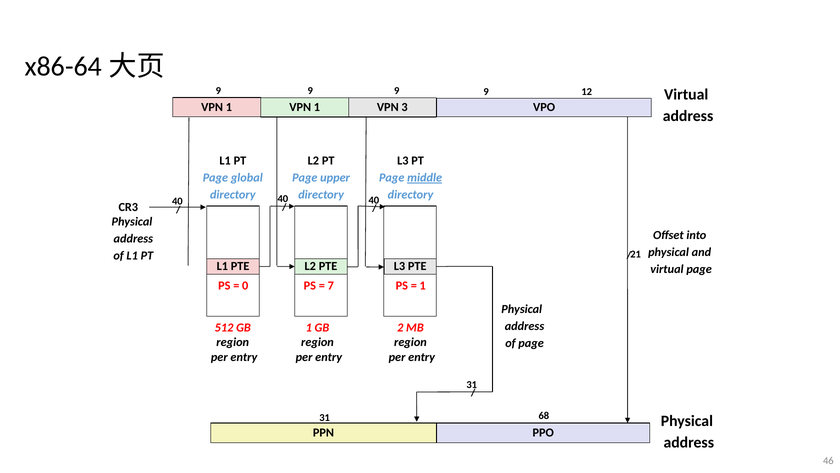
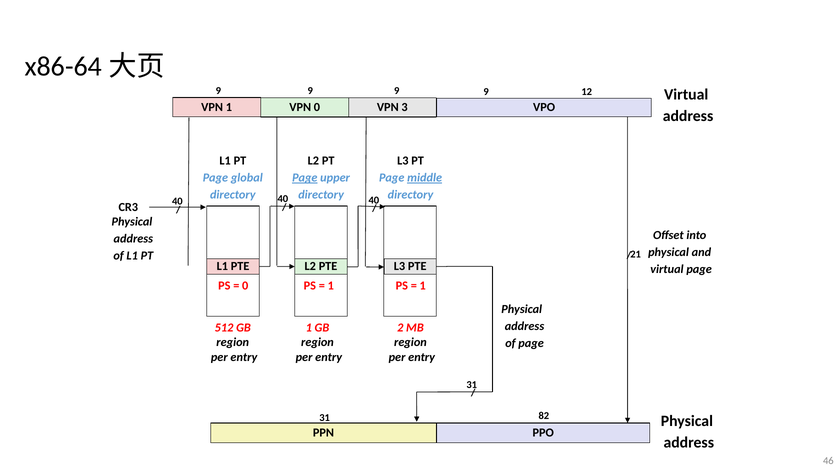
1 at (317, 107): 1 -> 0
Page at (305, 178) underline: none -> present
7 at (331, 286): 7 -> 1
68: 68 -> 82
